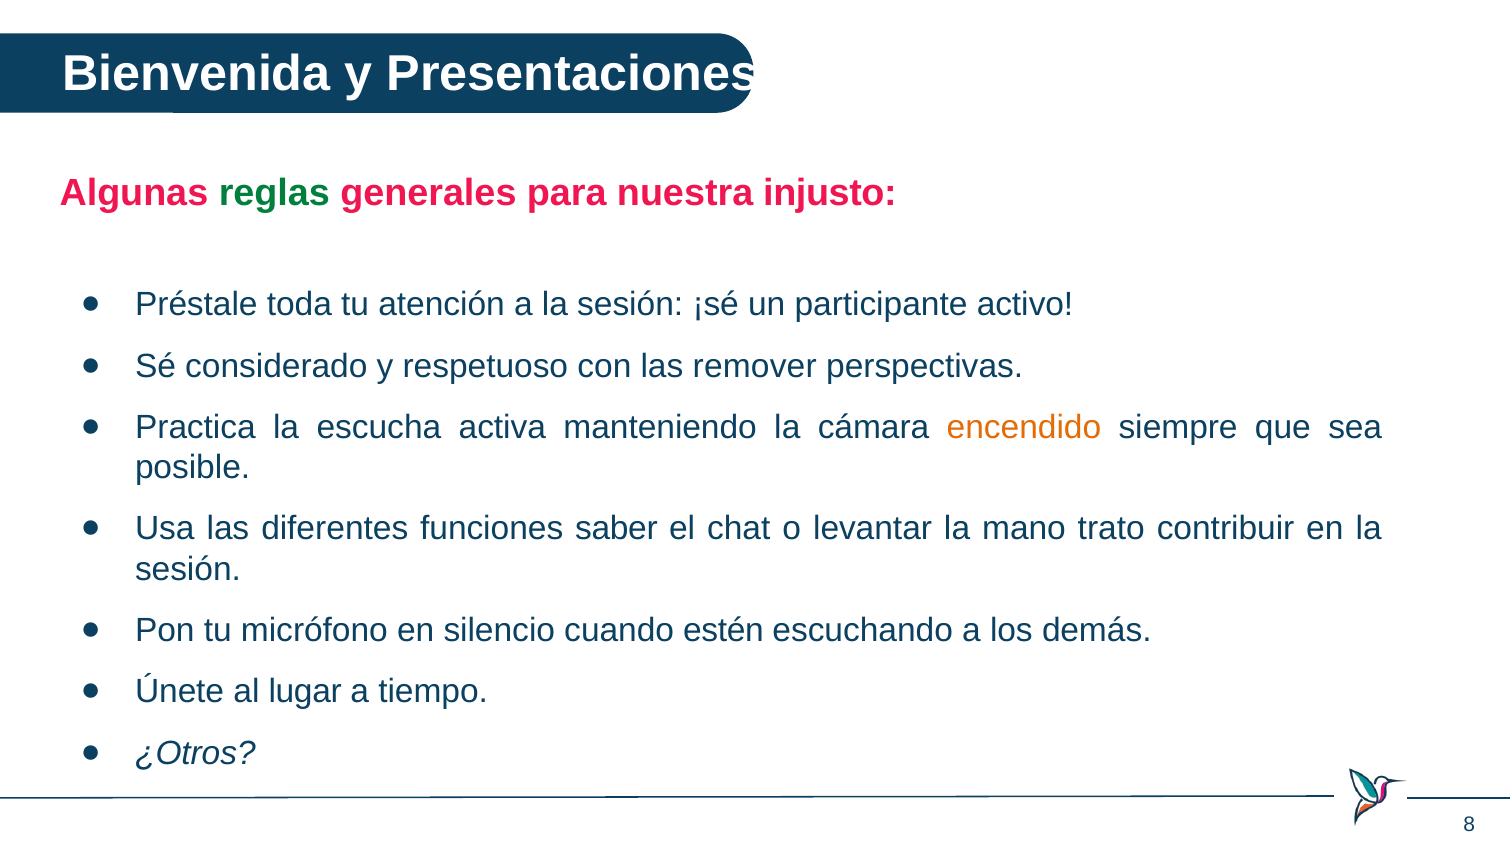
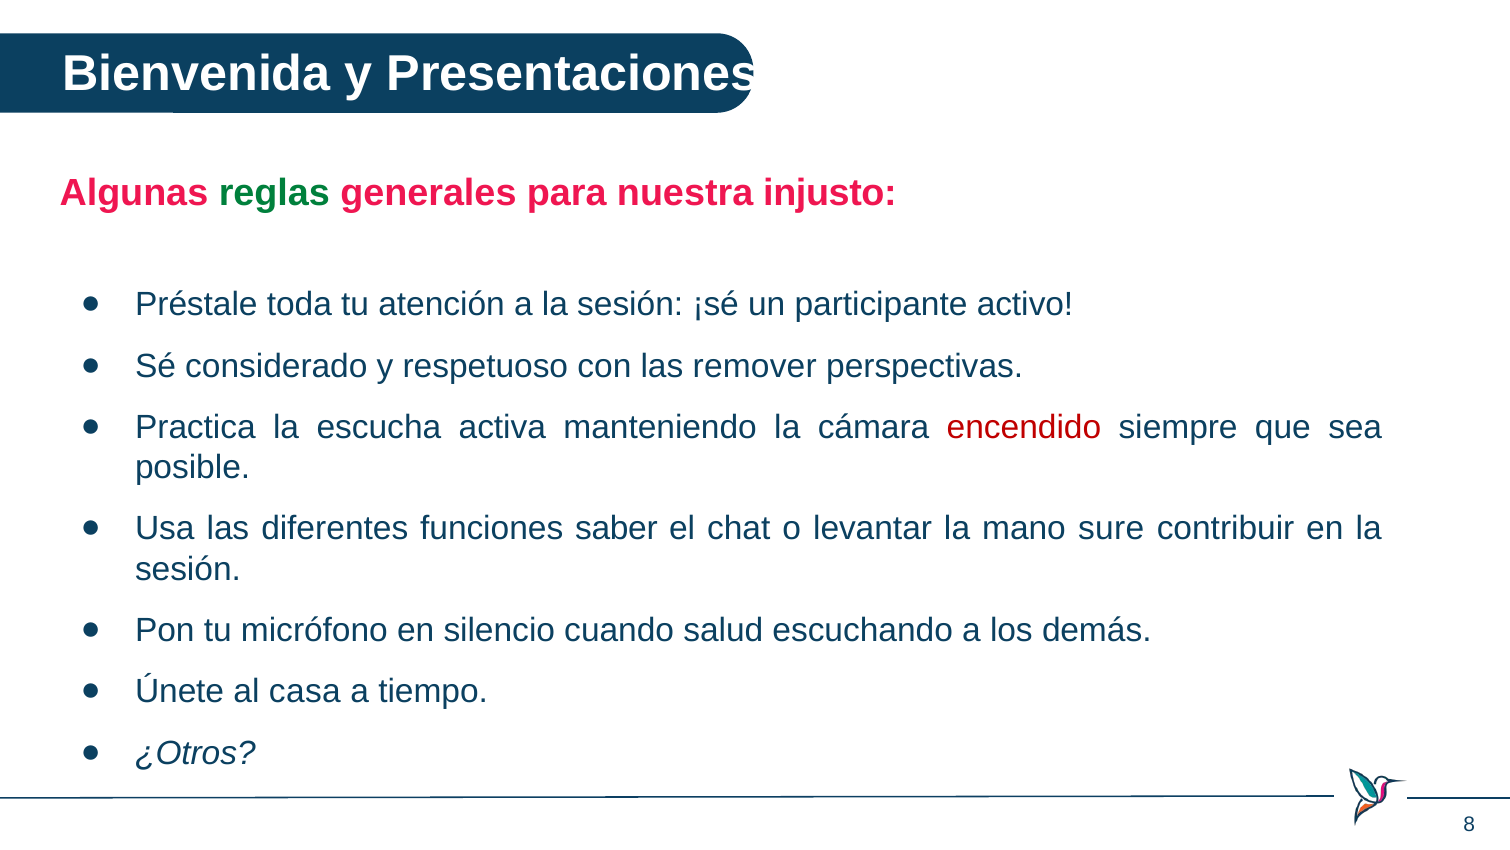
encendido colour: orange -> red
trato: trato -> sure
estén: estén -> salud
lugar: lugar -> casa
